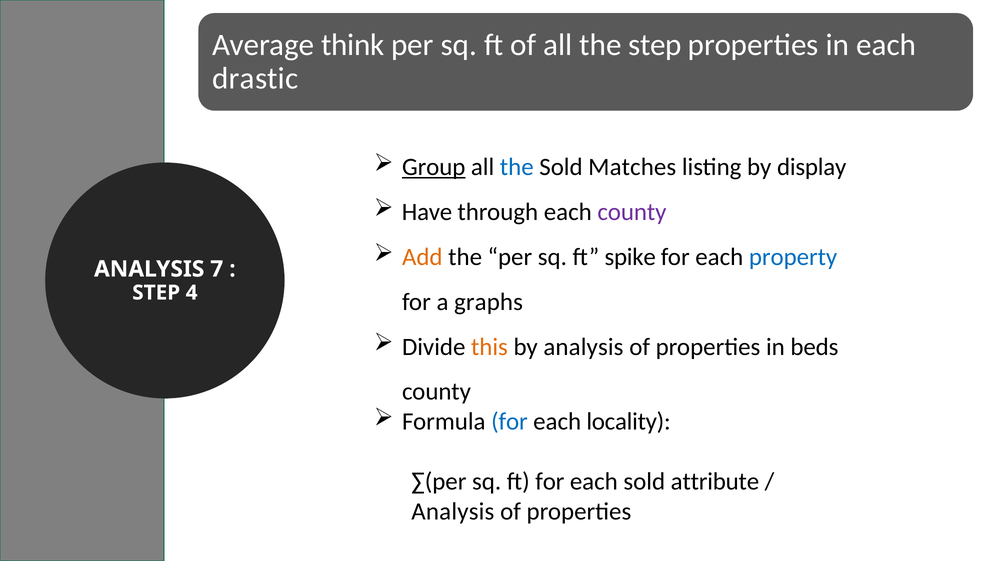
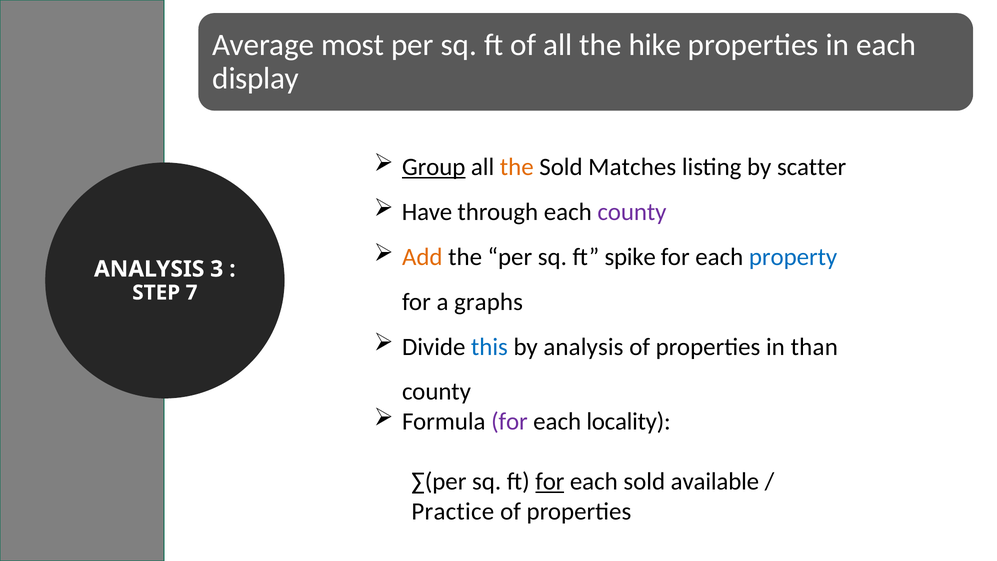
think: think -> most
the step: step -> hike
drastic: drastic -> display
the at (517, 167) colour: blue -> orange
display: display -> scatter
7: 7 -> 3
4: 4 -> 7
this colour: orange -> blue
beds: beds -> than
for at (509, 421) colour: blue -> purple
for at (550, 481) underline: none -> present
attribute: attribute -> available
Analysis at (453, 511): Analysis -> Practice
